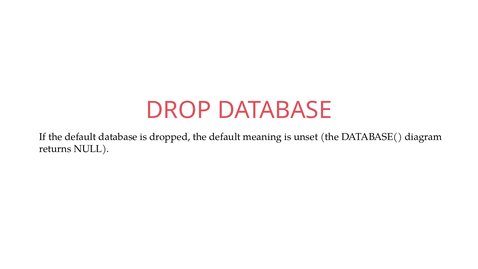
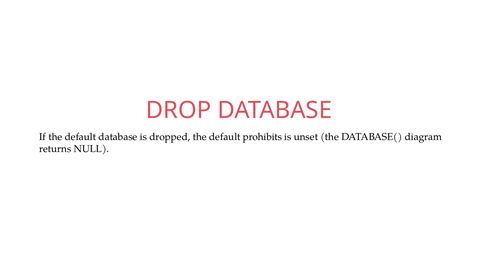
meaning: meaning -> prohibits
